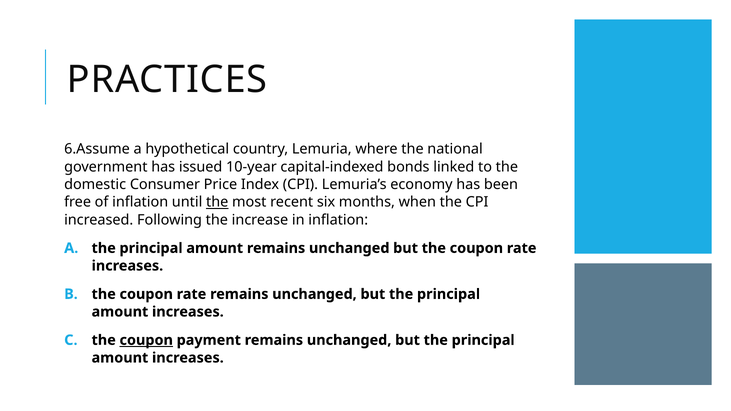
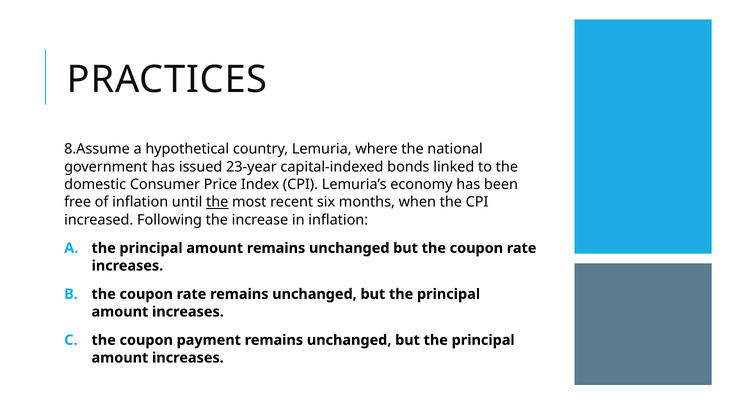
6.Assume: 6.Assume -> 8.Assume
10-year: 10-year -> 23-year
coupon at (146, 340) underline: present -> none
